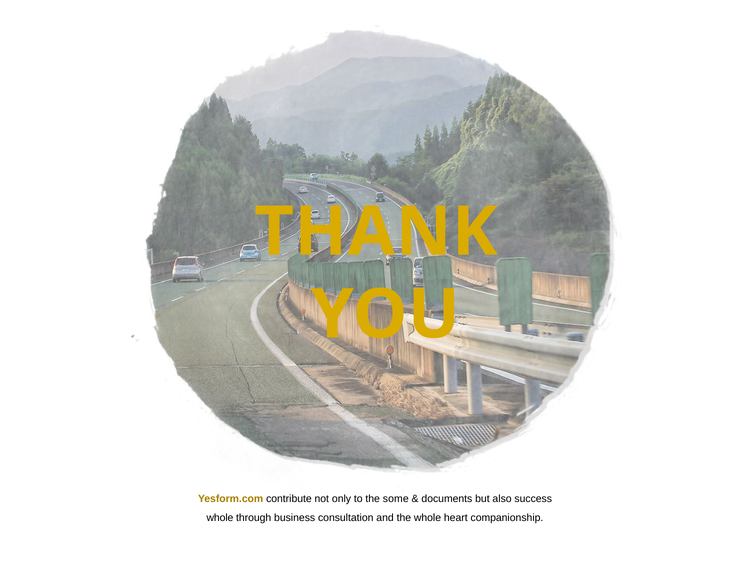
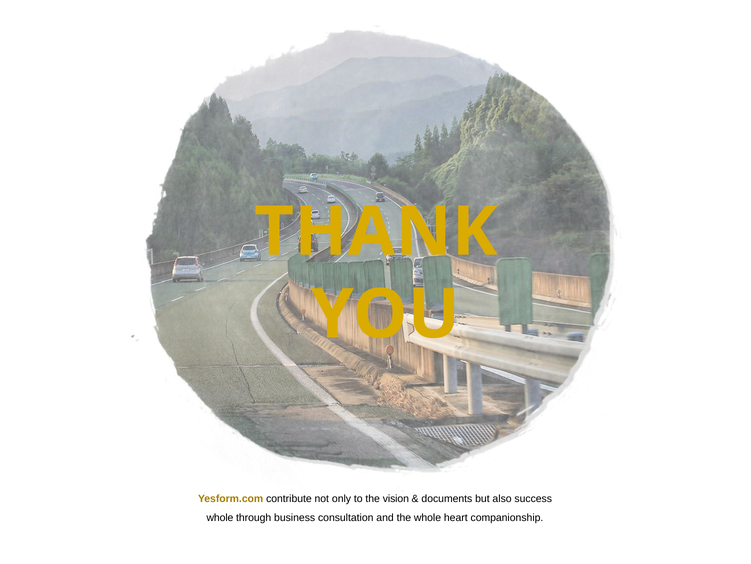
some: some -> vision
